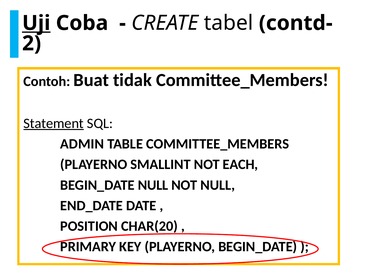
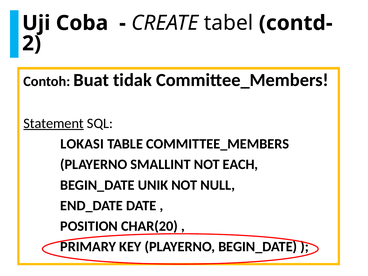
Uji underline: present -> none
ADMIN: ADMIN -> LOKASI
BEGIN_DATE NULL: NULL -> UNIK
